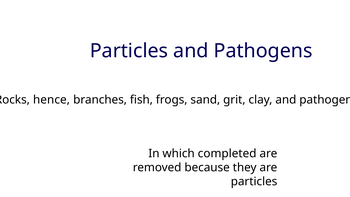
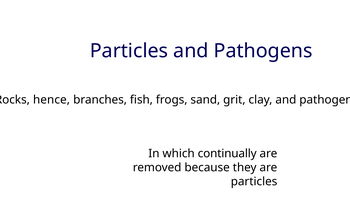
completed: completed -> continually
